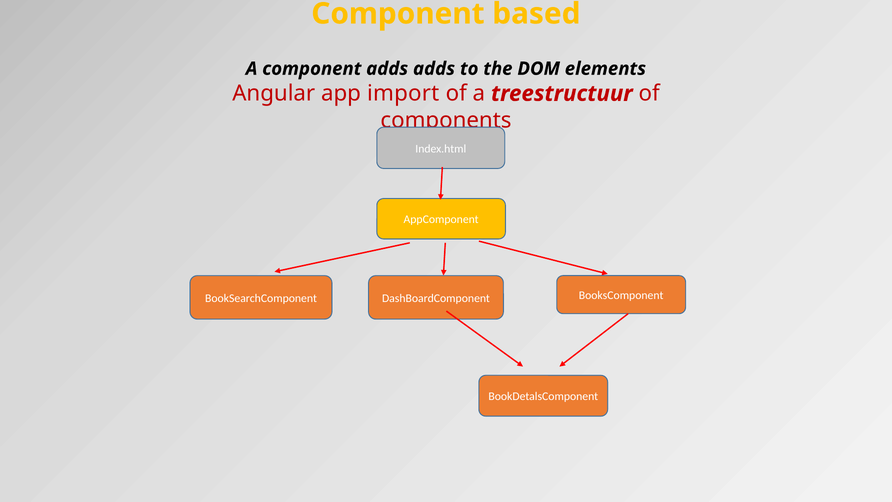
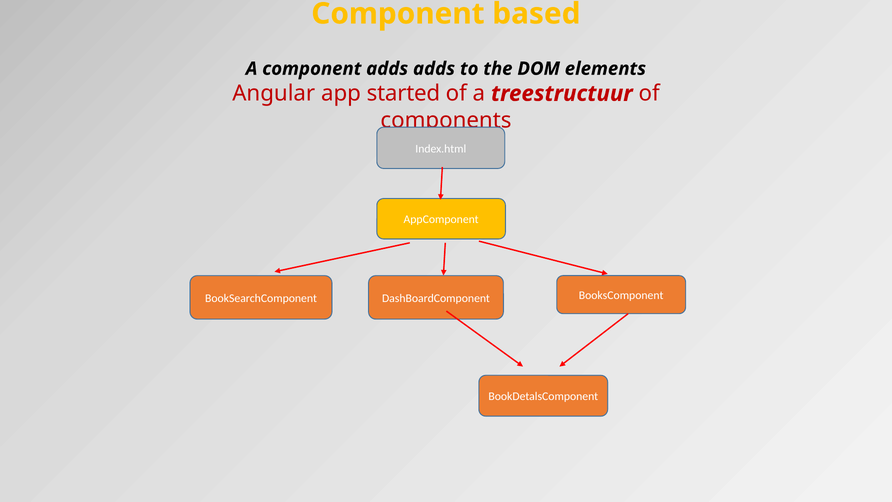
import: import -> started
